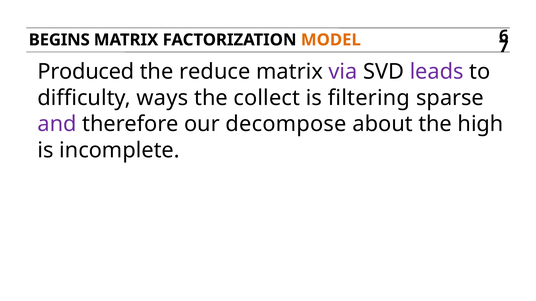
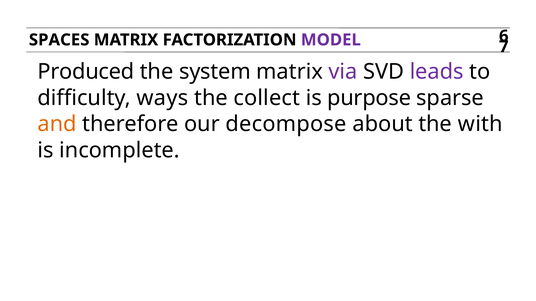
BEGINS: BEGINS -> SPACES
MODEL colour: orange -> purple
reduce: reduce -> system
filtering: filtering -> purpose
and colour: purple -> orange
high: high -> with
